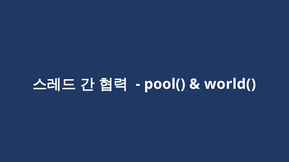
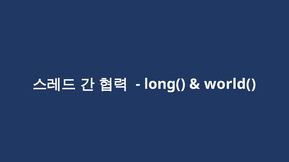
pool(: pool( -> long(
